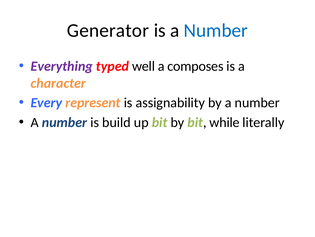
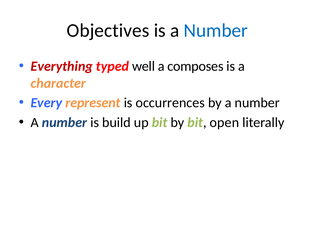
Generator: Generator -> Objectives
Everything colour: purple -> red
assignability: assignability -> occurrences
while: while -> open
